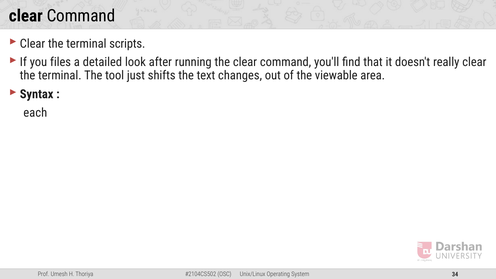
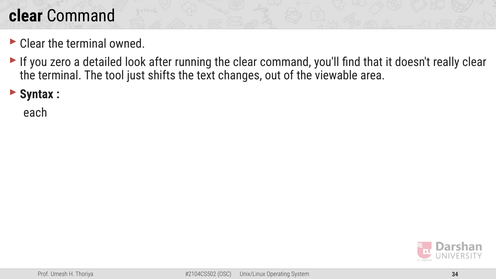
scripts: scripts -> owned
files: files -> zero
